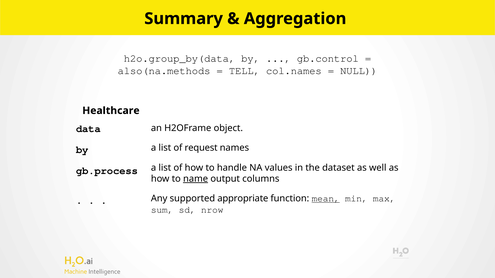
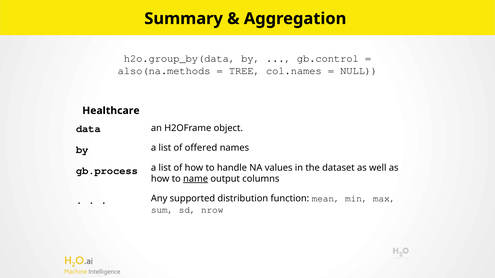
TELL: TELL -> TREE
request: request -> offered
appropriate: appropriate -> distribution
mean underline: present -> none
